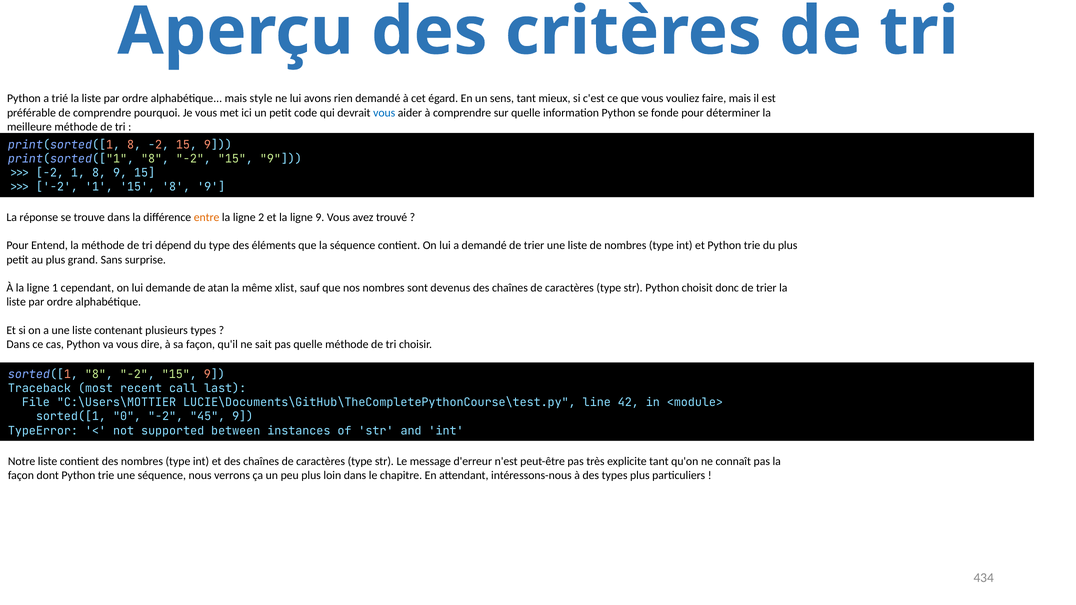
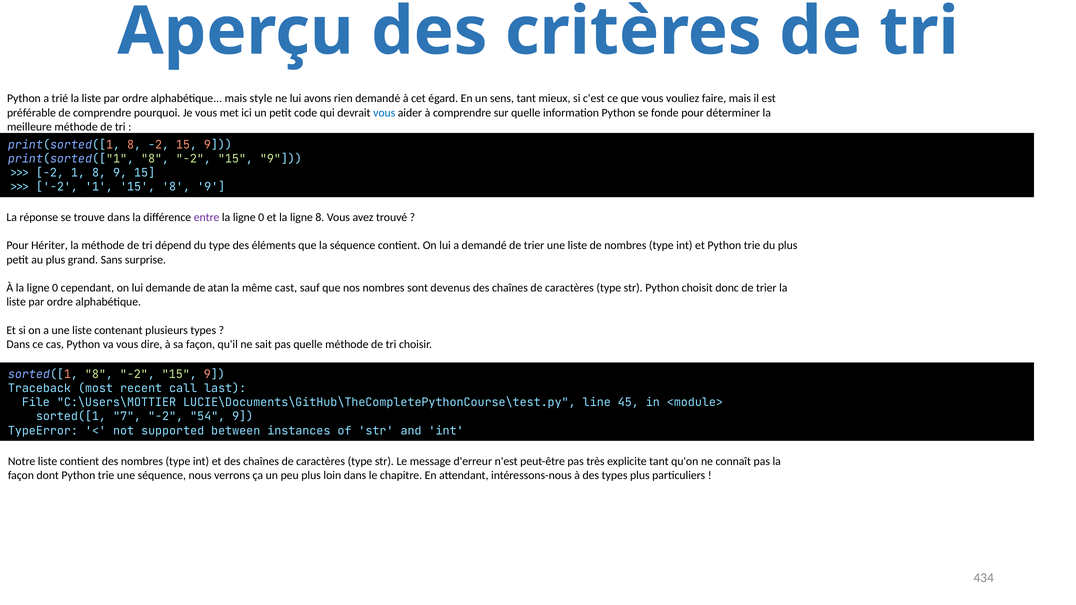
entre colour: orange -> purple
2 at (261, 217): 2 -> 0
ligne 9: 9 -> 8
Entend: Entend -> Hériter
À la ligne 1: 1 -> 0
xlist: xlist -> cast
42: 42 -> 45
0: 0 -> 7
45: 45 -> 54
